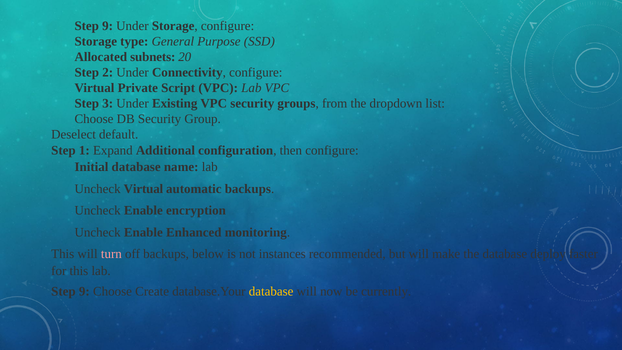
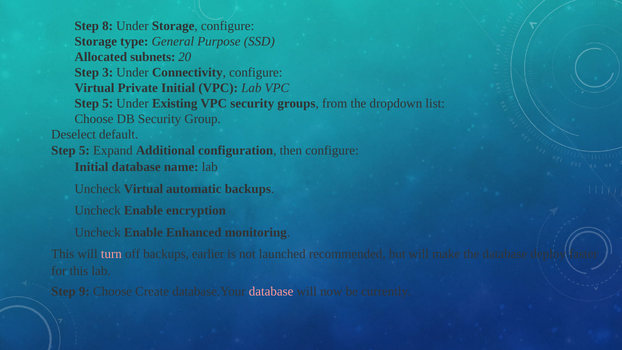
9 at (108, 26): 9 -> 8
2: 2 -> 3
Private Script: Script -> Initial
3 at (108, 104): 3 -> 5
1 at (84, 150): 1 -> 5
below: below -> earlier
instances: instances -> launched
database at (271, 291) colour: yellow -> pink
